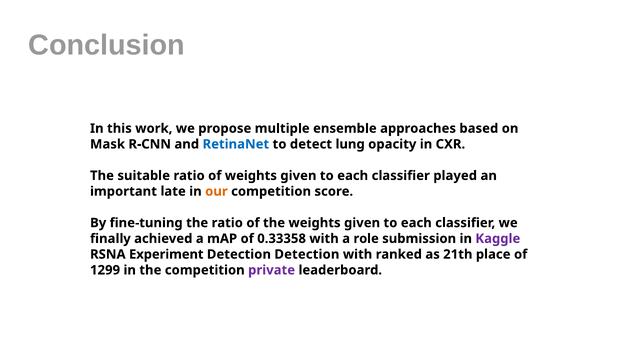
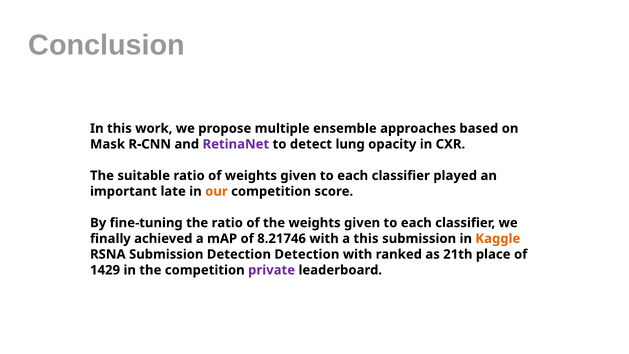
RetinaNet colour: blue -> purple
0.33358: 0.33358 -> 8.21746
a role: role -> this
Kaggle colour: purple -> orange
RSNA Experiment: Experiment -> Submission
1299: 1299 -> 1429
